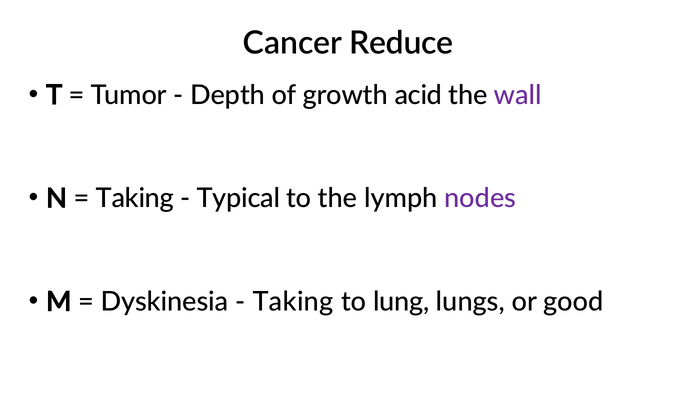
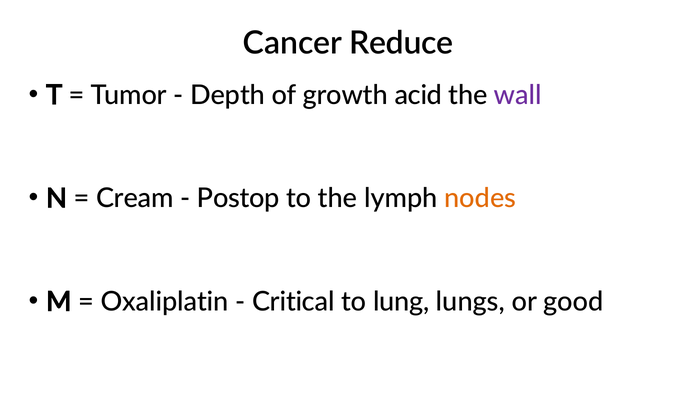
Taking at (135, 198): Taking -> Cream
Typical: Typical -> Postop
nodes colour: purple -> orange
Dyskinesia: Dyskinesia -> Oxaliplatin
Taking at (293, 301): Taking -> Critical
